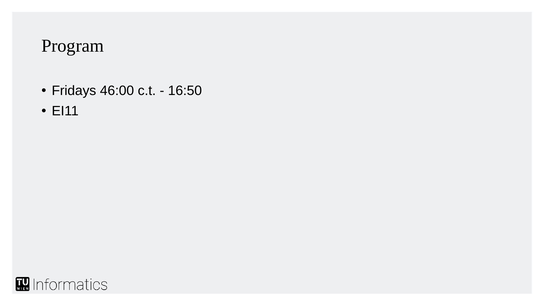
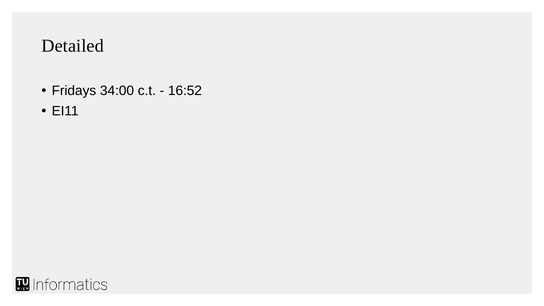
Program: Program -> Detailed
46:00: 46:00 -> 34:00
16:50: 16:50 -> 16:52
